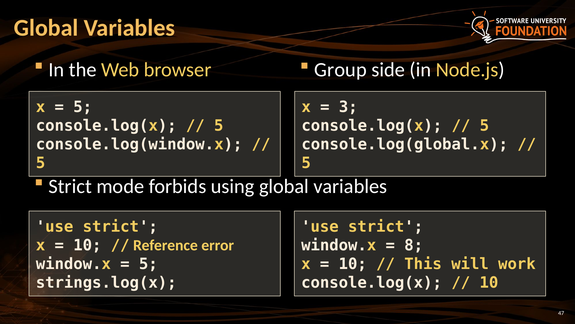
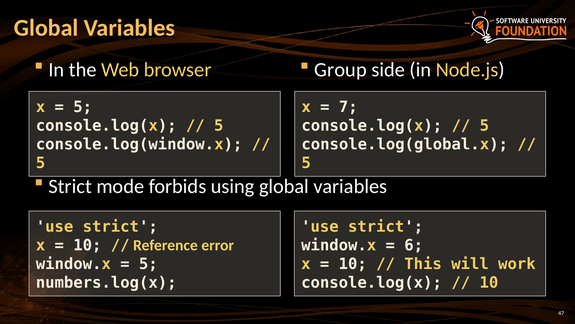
3: 3 -> 7
8: 8 -> 6
strings.log(x: strings.log(x -> numbers.log(x
